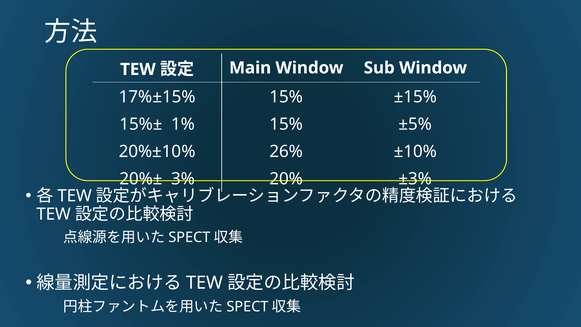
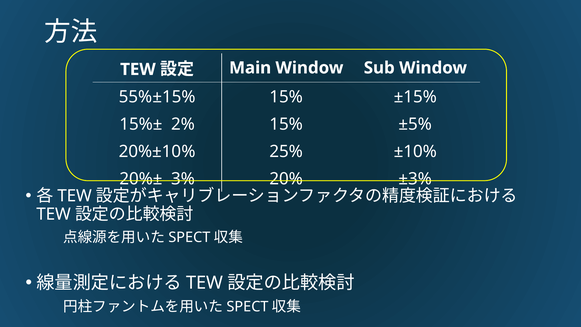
17%±15%: 17%±15% -> 55%±15%
1%: 1% -> 2%
26%: 26% -> 25%
